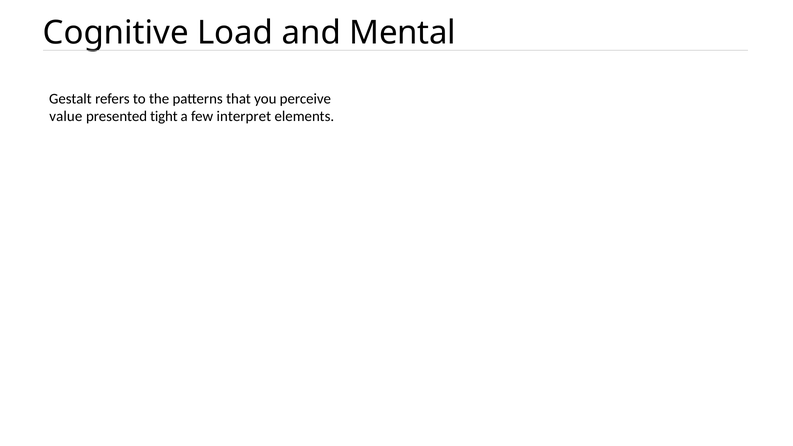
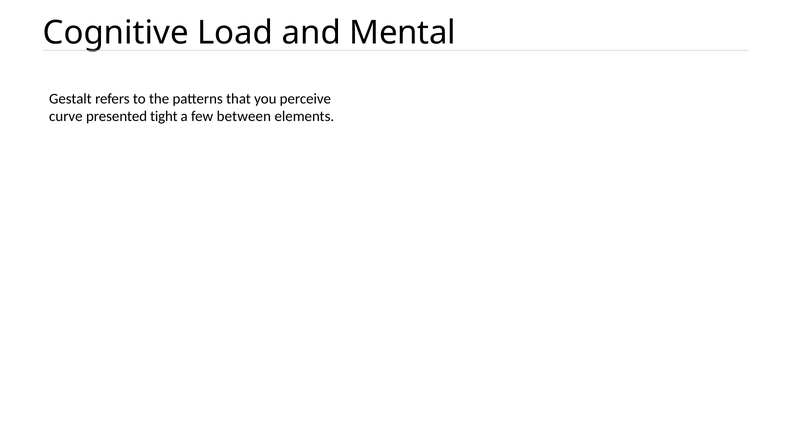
value: value -> curve
interpret: interpret -> between
